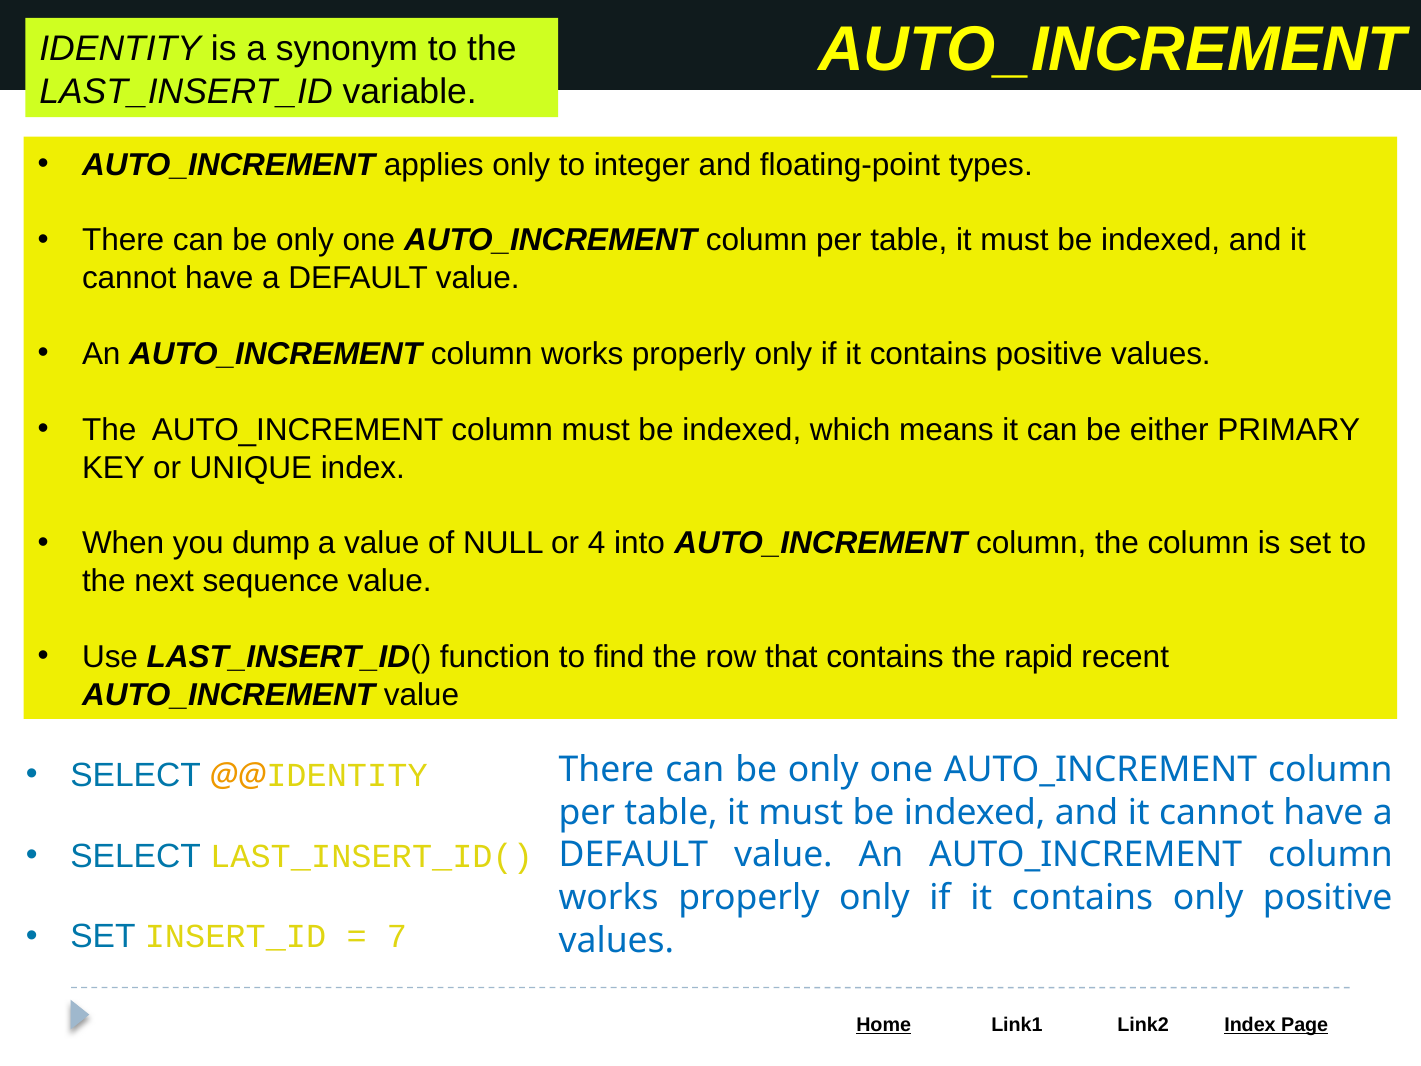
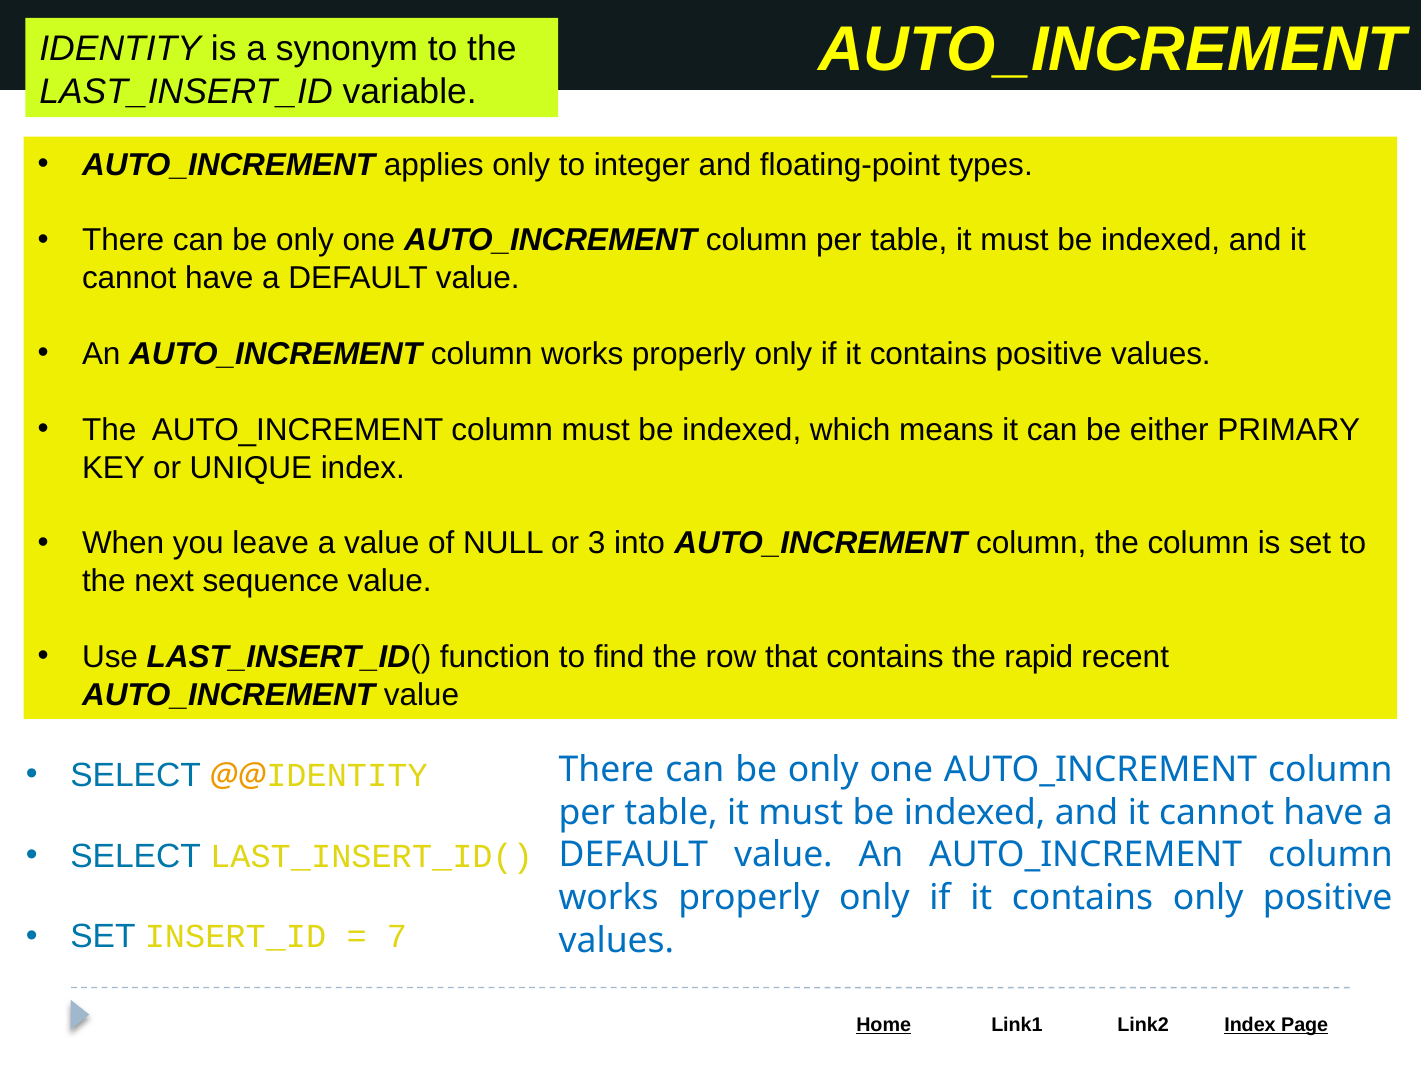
dump: dump -> leave
4: 4 -> 3
